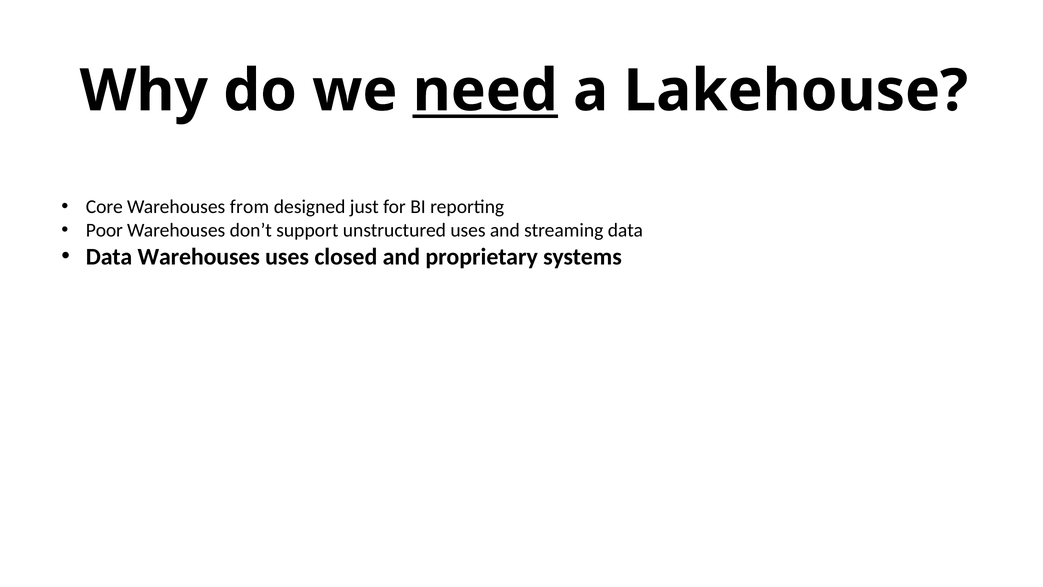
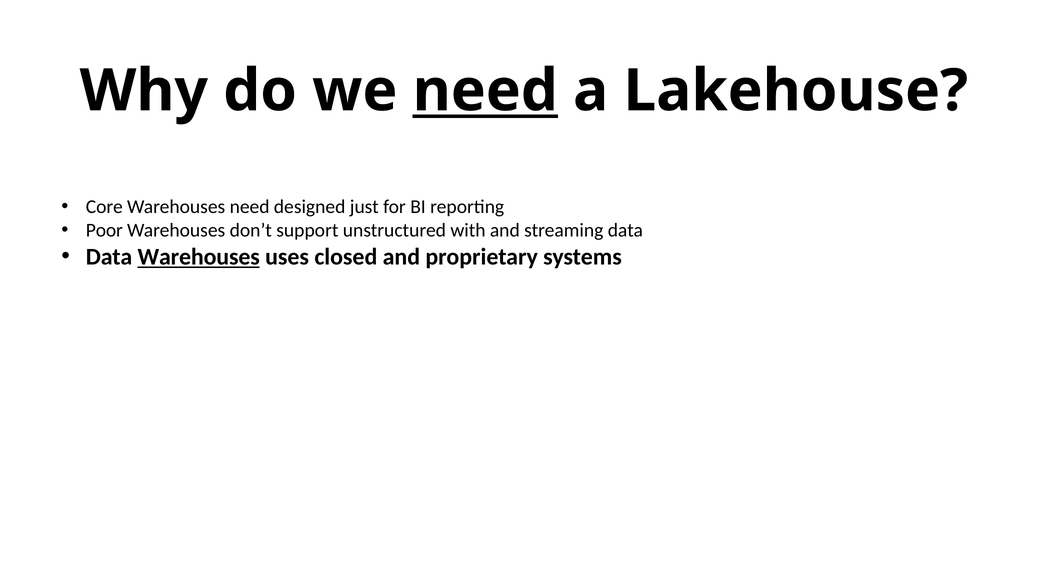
Warehouses from: from -> need
unstructured uses: uses -> with
Warehouses at (199, 257) underline: none -> present
